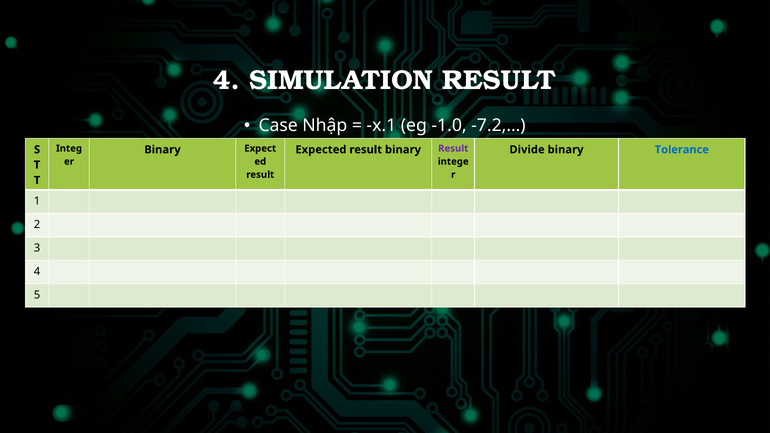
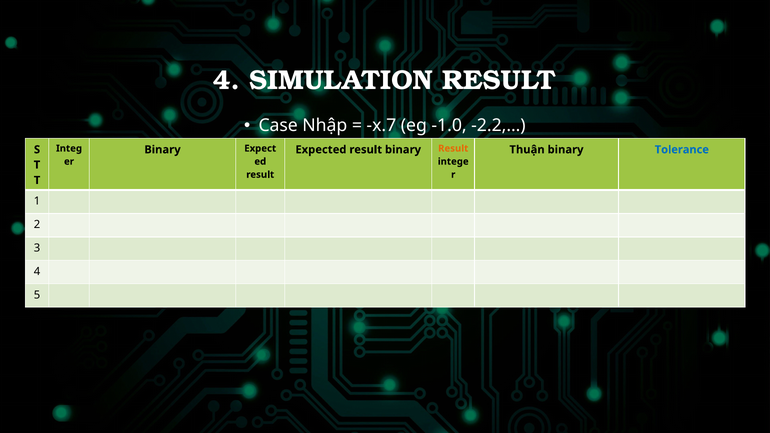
x.1: x.1 -> x.7
-7.2,…: -7.2,… -> -2.2,…
Result at (453, 148) colour: purple -> orange
Divide: Divide -> Thuận
